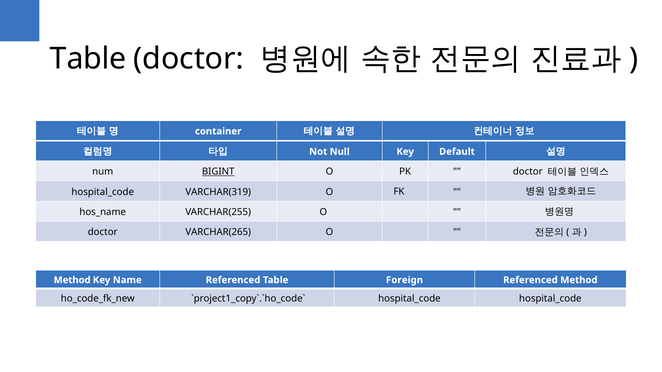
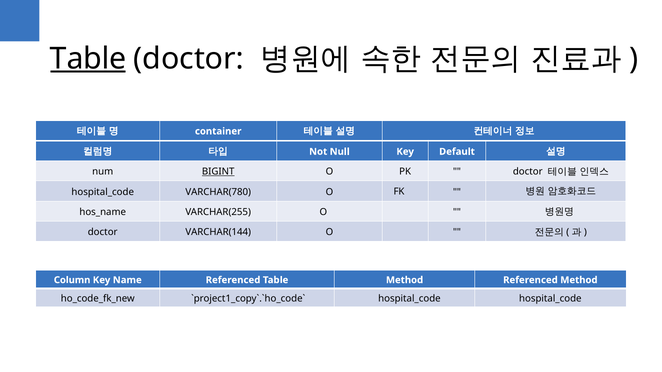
Table at (88, 59) underline: none -> present
VARCHAR(319: VARCHAR(319 -> VARCHAR(780
VARCHAR(265: VARCHAR(265 -> VARCHAR(144
Method at (72, 280): Method -> Column
Table Foreign: Foreign -> Method
